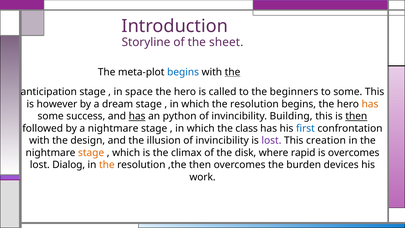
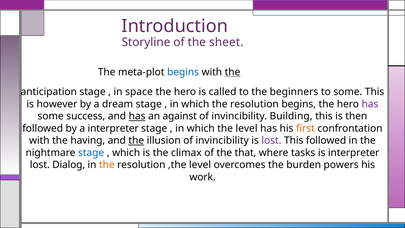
has at (370, 104) colour: orange -> purple
python: python -> against
then at (356, 116) underline: present -> none
a nightmare: nightmare -> interpreter
the class: class -> level
ﬁrst colour: blue -> orange
design: design -> having
the at (136, 140) underline: none -> present
This creation: creation -> followed
stage at (91, 153) colour: orange -> blue
disk: disk -> that
rapid: rapid -> tasks
is overcomes: overcomes -> interpreter
,the then: then -> level
devices: devices -> powers
